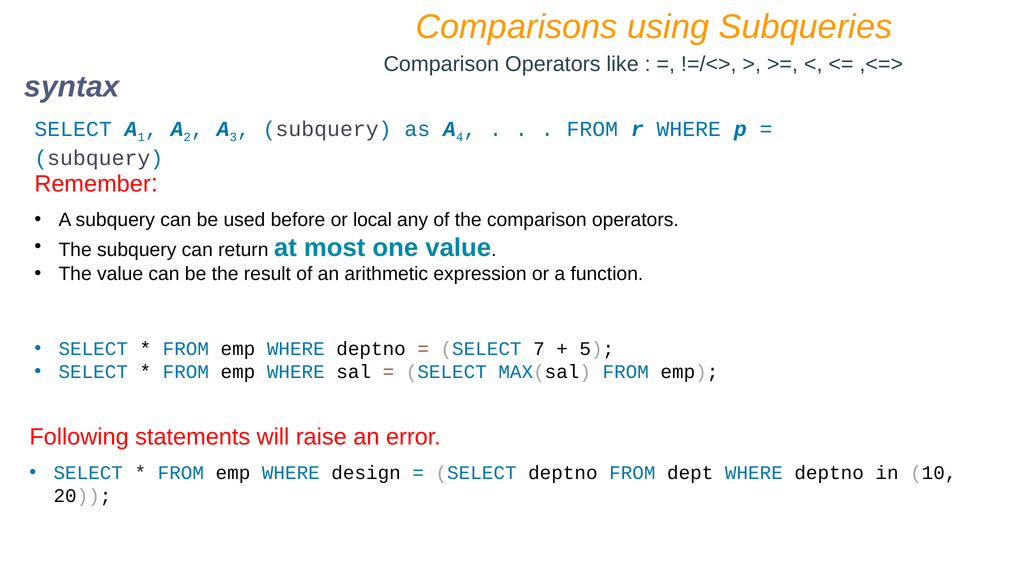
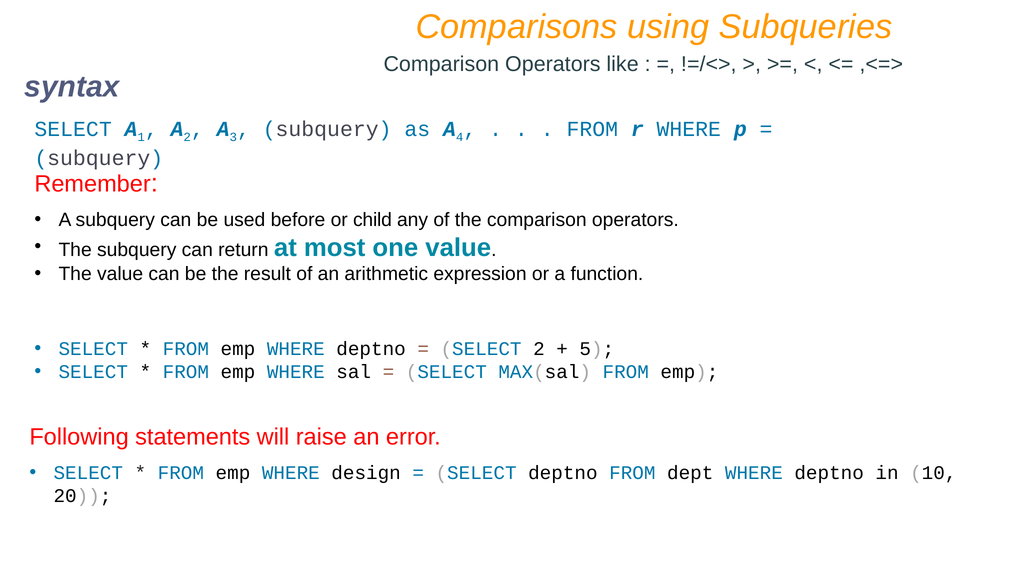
local: local -> child
SELECT 7: 7 -> 2
